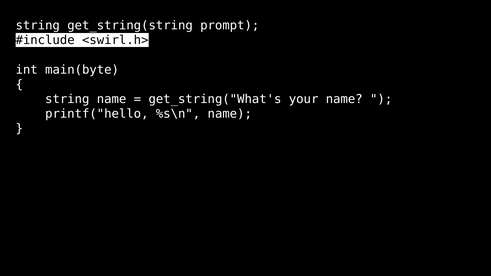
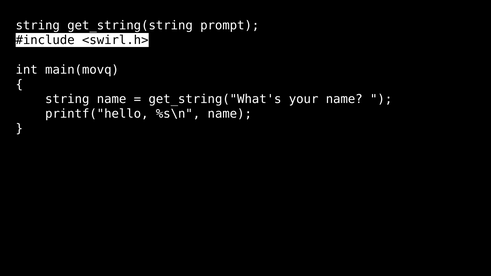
main(byte: main(byte -> main(movq
